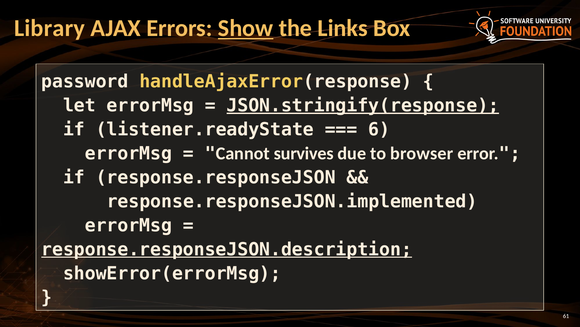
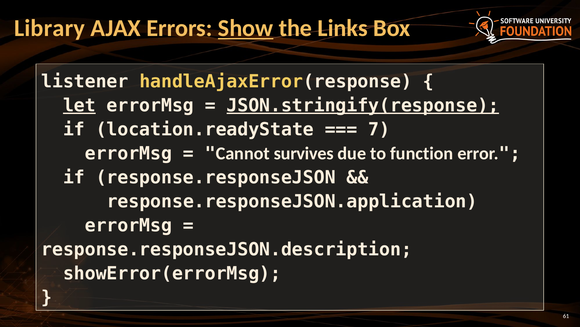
password: password -> listener
let underline: none -> present
listener.readyState: listener.readyState -> location.readyState
6: 6 -> 7
browser: browser -> function
response.responseJSON.implemented: response.responseJSON.implemented -> response.responseJSON.application
response.responseJSON.description underline: present -> none
